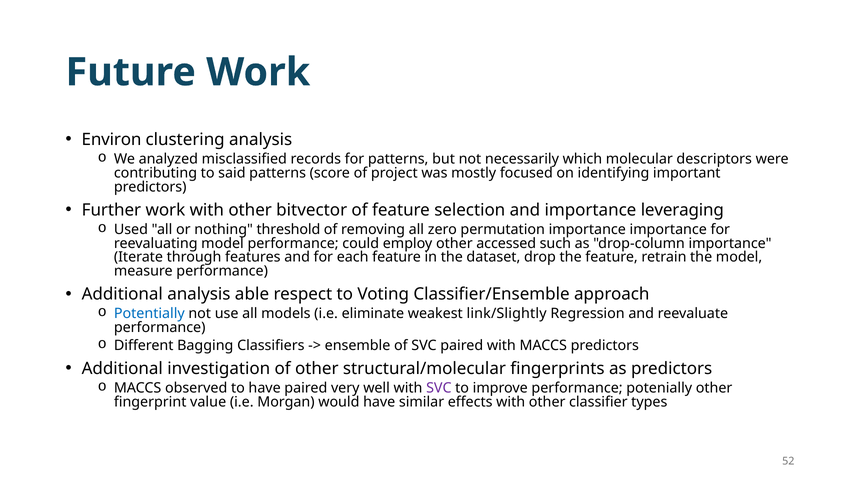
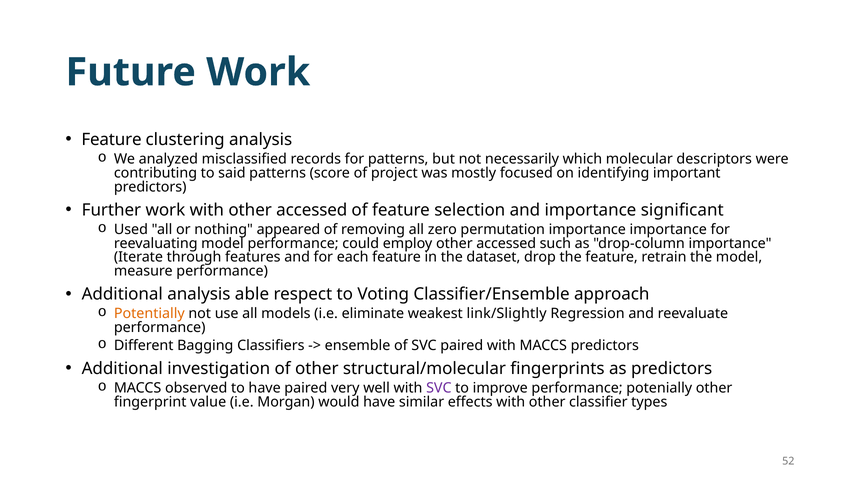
Environ at (111, 140): Environ -> Feature
with other bitvector: bitvector -> accessed
leveraging: leveraging -> significant
threshold: threshold -> appeared
Potentially colour: blue -> orange
